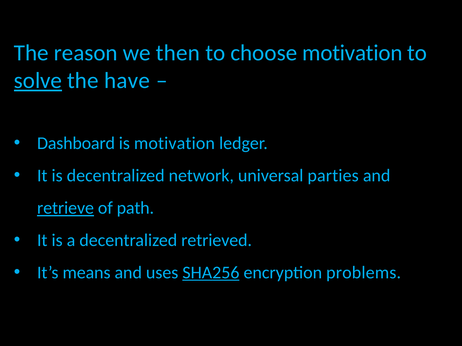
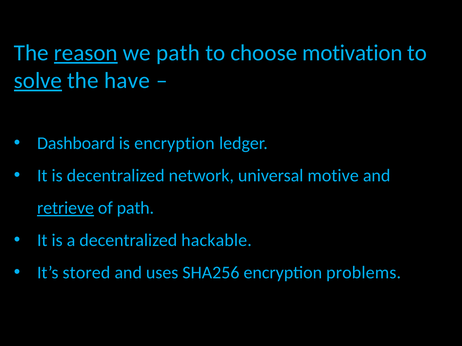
reason underline: none -> present
we then: then -> path
is motivation: motivation -> encryption
parties: parties -> motive
retrieved: retrieved -> hackable
means: means -> stored
SHA256 underline: present -> none
